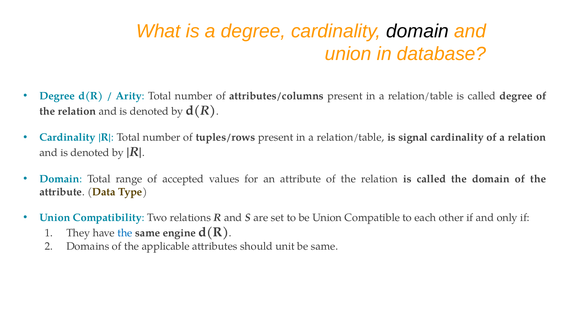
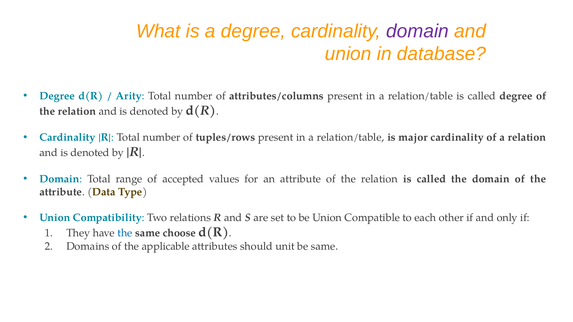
domain at (418, 31) colour: black -> purple
signal: signal -> major
engine: engine -> choose
